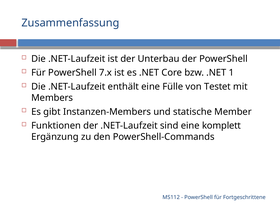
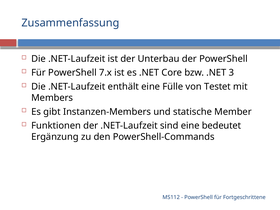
1: 1 -> 3
komplett: komplett -> bedeutet
